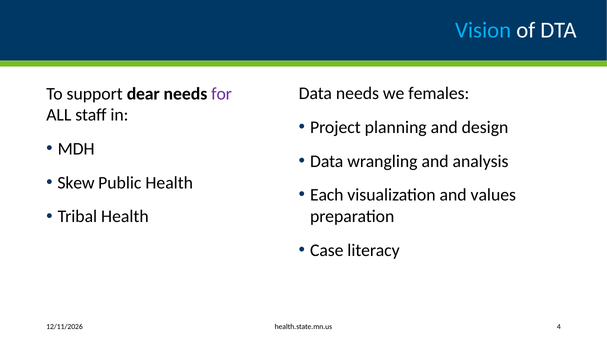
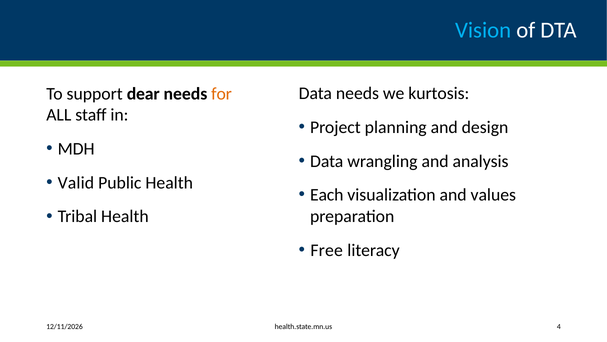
females: females -> kurtosis
for colour: purple -> orange
Skew: Skew -> Valid
Case: Case -> Free
